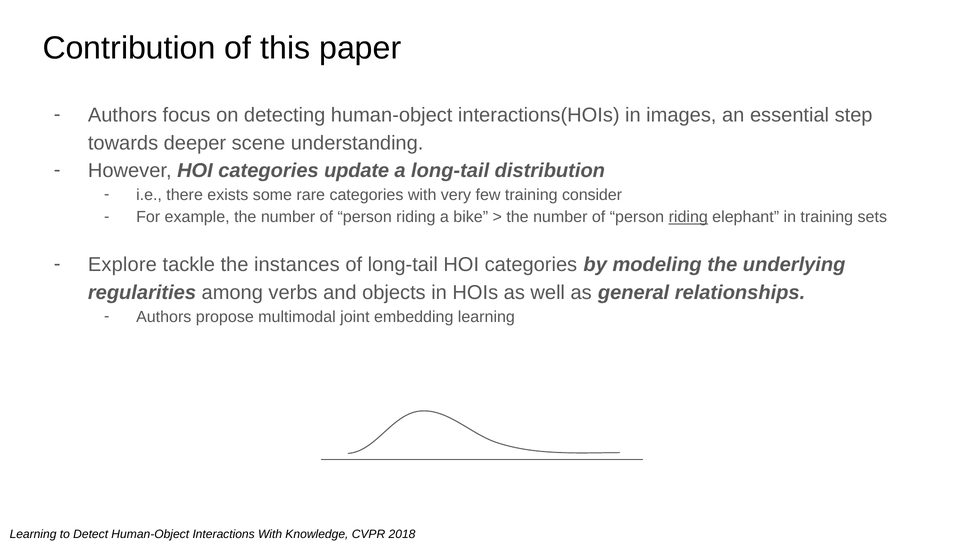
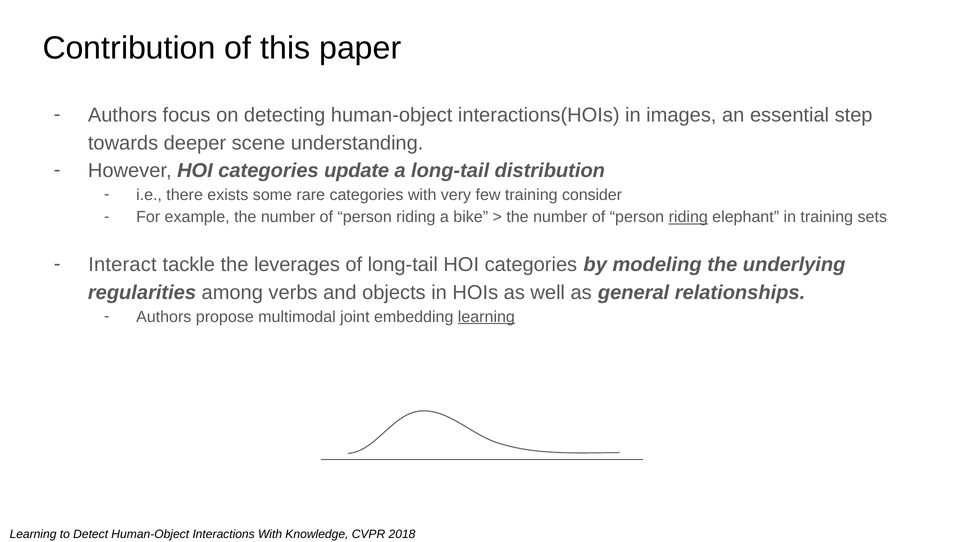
Explore: Explore -> Interact
instances: instances -> leverages
learning at (486, 317) underline: none -> present
